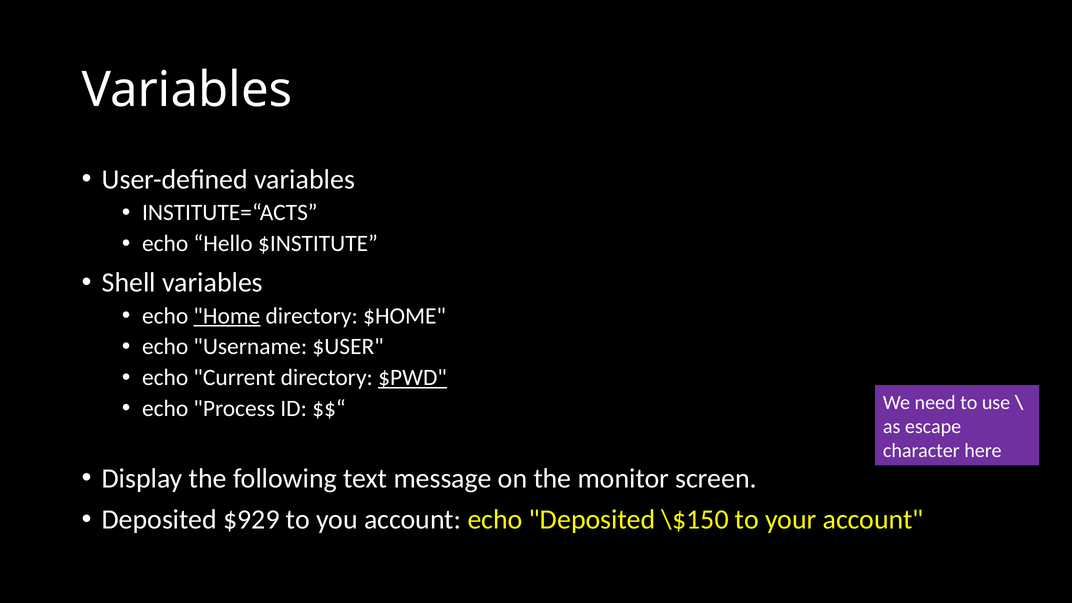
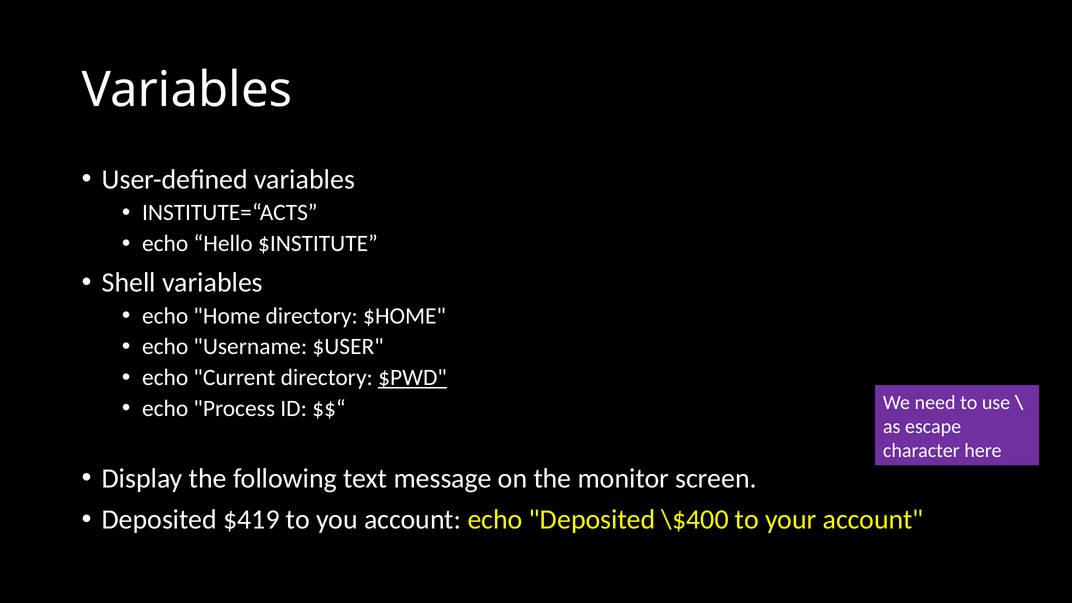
Home underline: present -> none
$929: $929 -> $419
\$150: \$150 -> \$400
